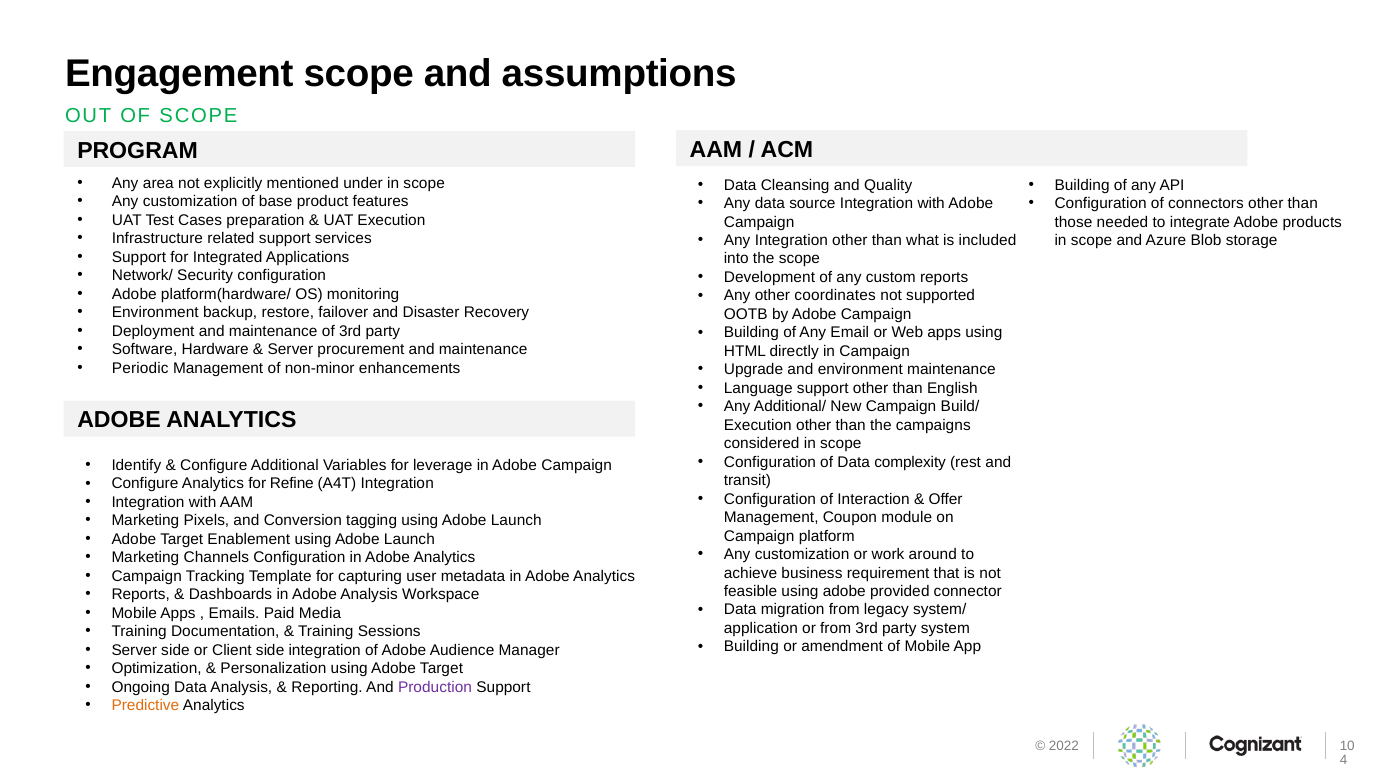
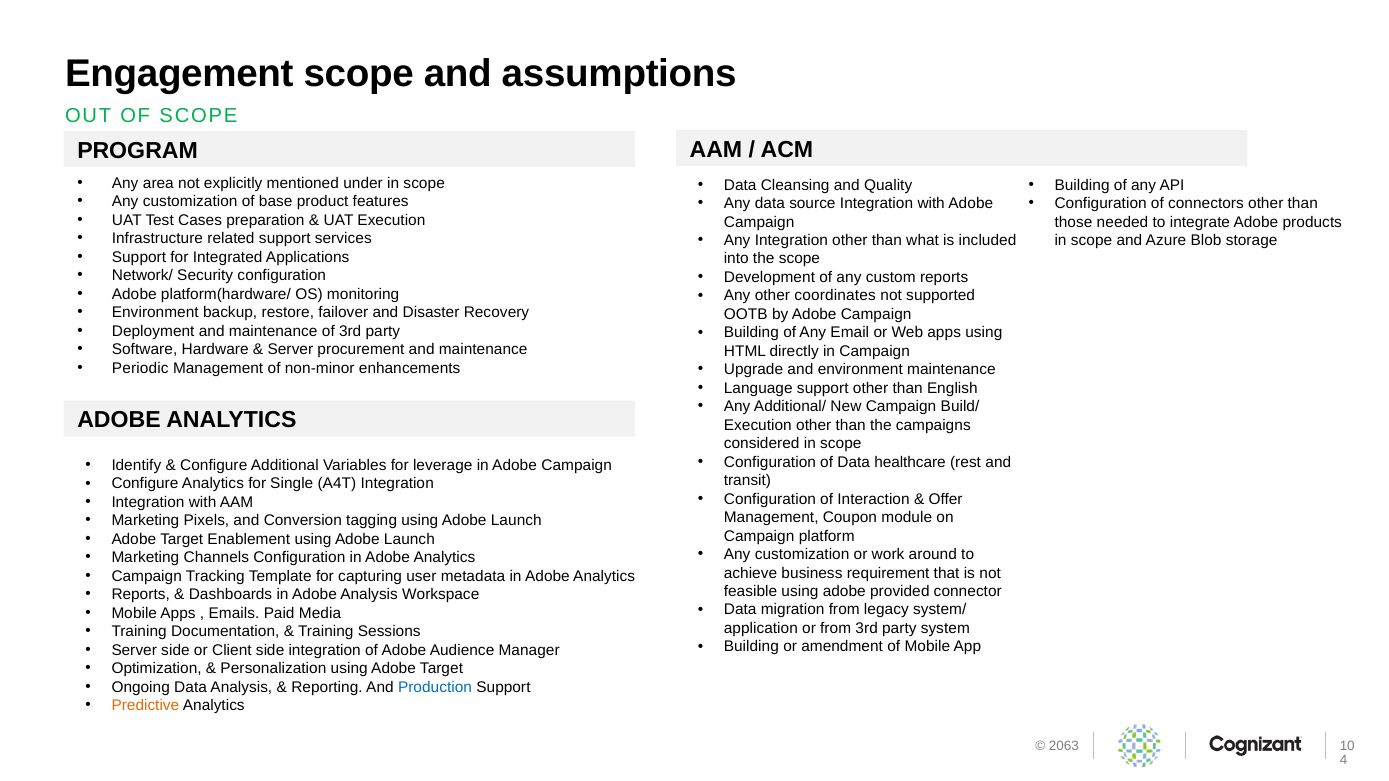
complexity: complexity -> healthcare
Refine: Refine -> Single
Production colour: purple -> blue
2022: 2022 -> 2063
